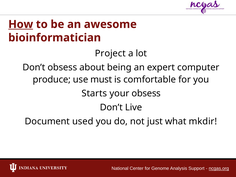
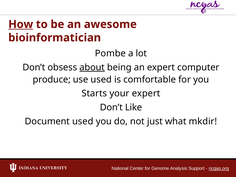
Project: Project -> Pombe
about underline: none -> present
use must: must -> used
your obsess: obsess -> expert
Live: Live -> Like
